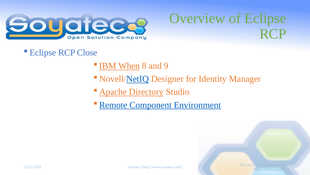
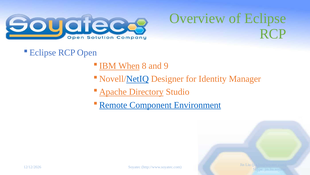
Close: Close -> Open
